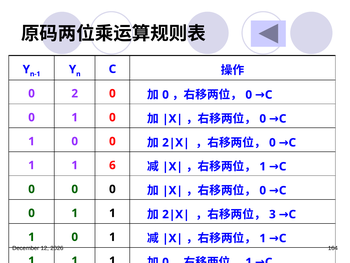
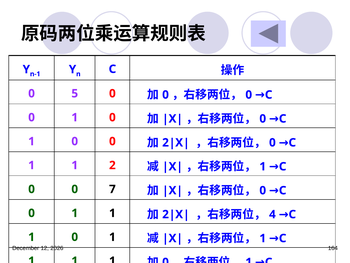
2: 2 -> 5
6: 6 -> 2
0 0 0: 0 -> 7
3: 3 -> 4
